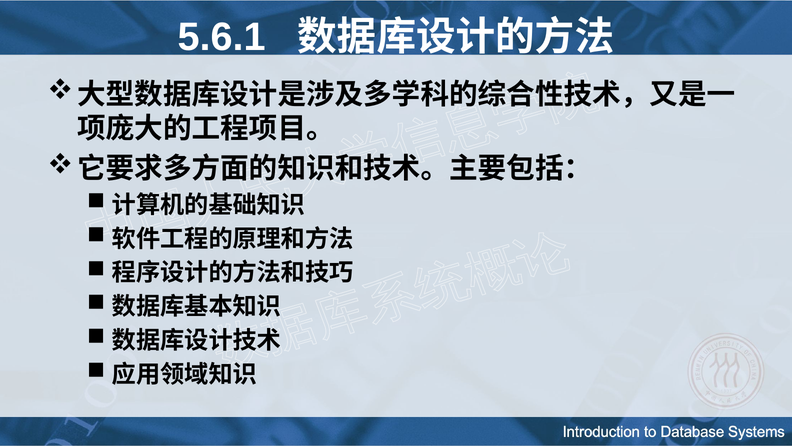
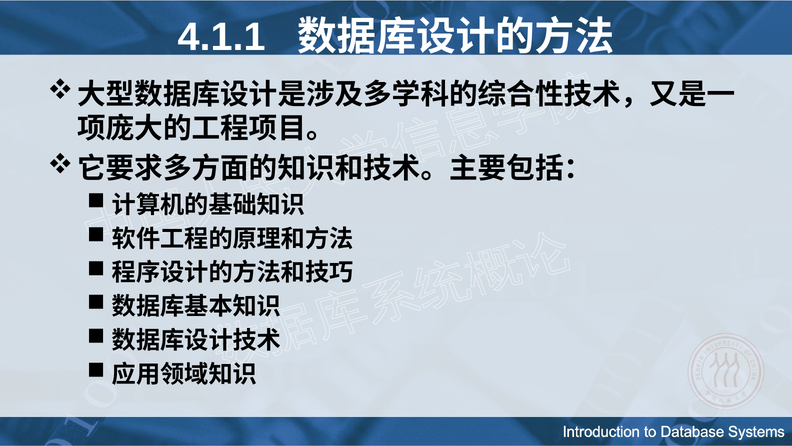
5.6.1: 5.6.1 -> 4.1.1
